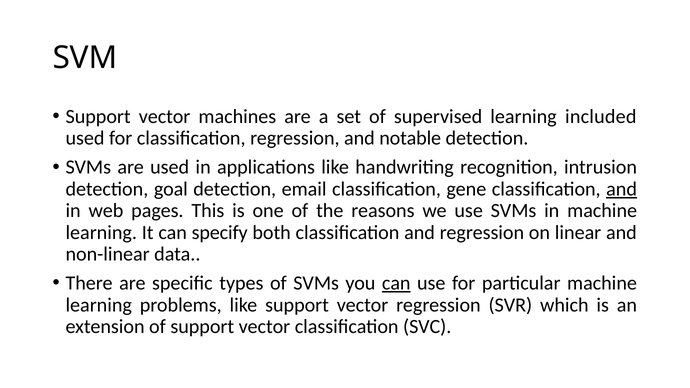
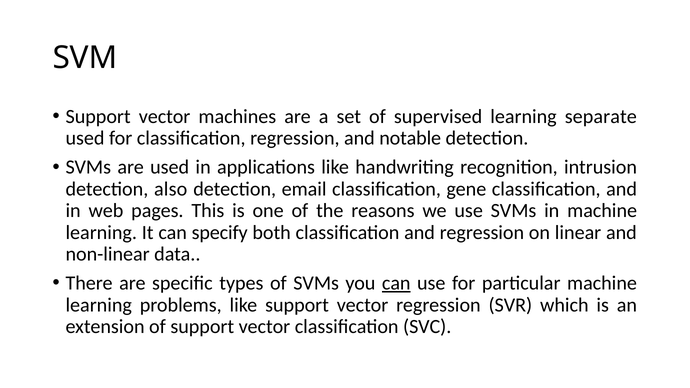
included: included -> separate
goal: goal -> also
and at (622, 189) underline: present -> none
